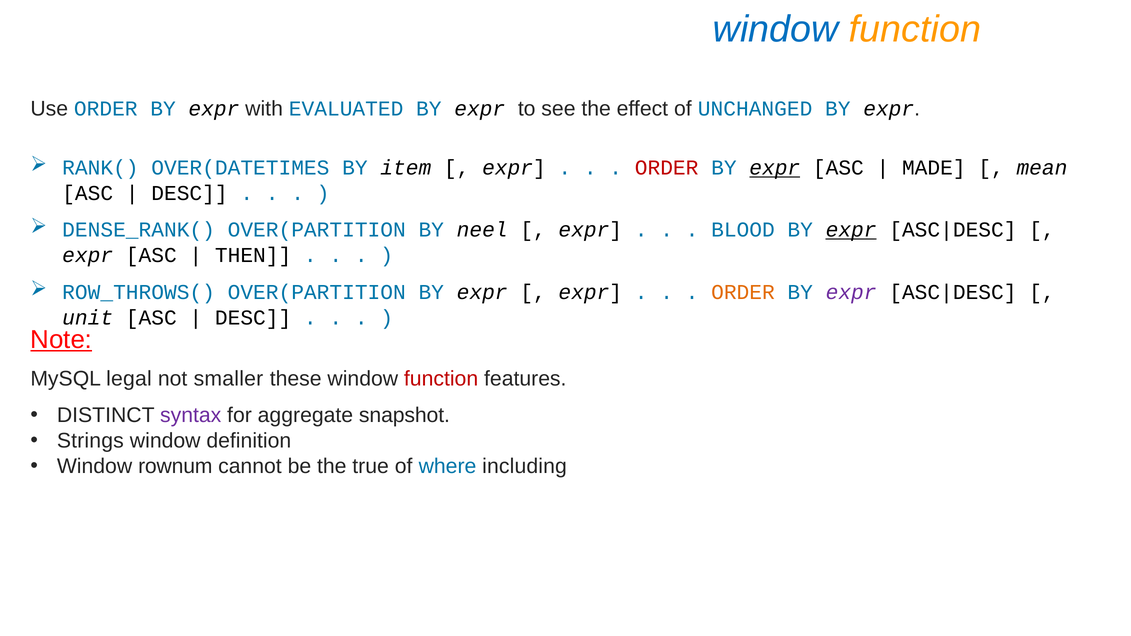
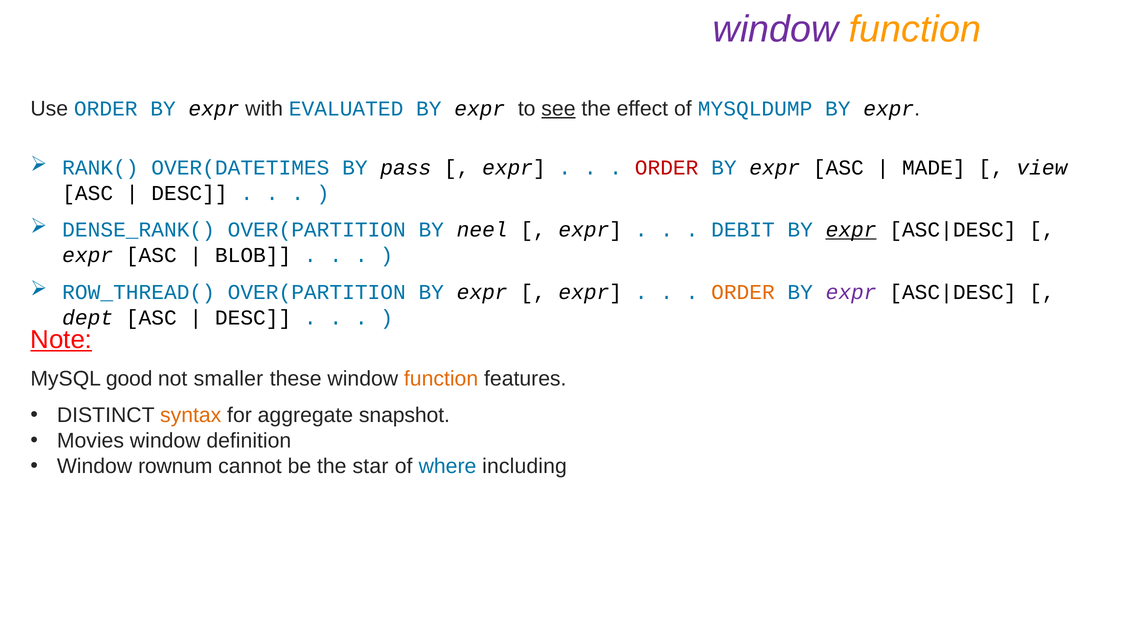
window at (776, 29) colour: blue -> purple
see underline: none -> present
UNCHANGED: UNCHANGED -> MYSQLDUMP
item: item -> pass
expr at (775, 168) underline: present -> none
mean: mean -> view
BLOOD: BLOOD -> DEBIT
THEN: THEN -> BLOB
ROW_THROWS(: ROW_THROWS( -> ROW_THREAD(
unit: unit -> dept
legal: legal -> good
function at (441, 379) colour: red -> orange
syntax colour: purple -> orange
Strings: Strings -> Movies
true: true -> star
